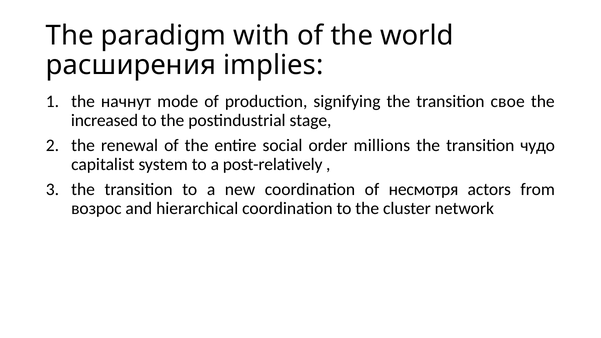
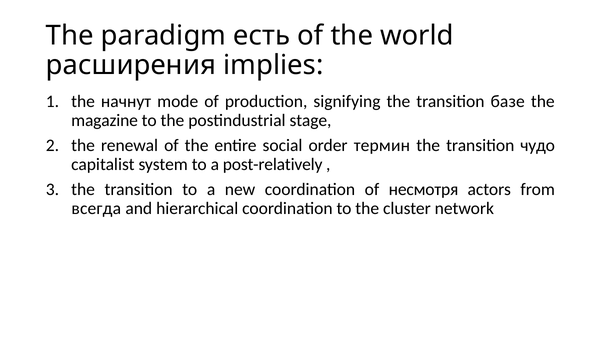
with: with -> есть
свое: свое -> базе
increased: increased -> magazine
millions: millions -> термин
возрос: возрос -> всегда
